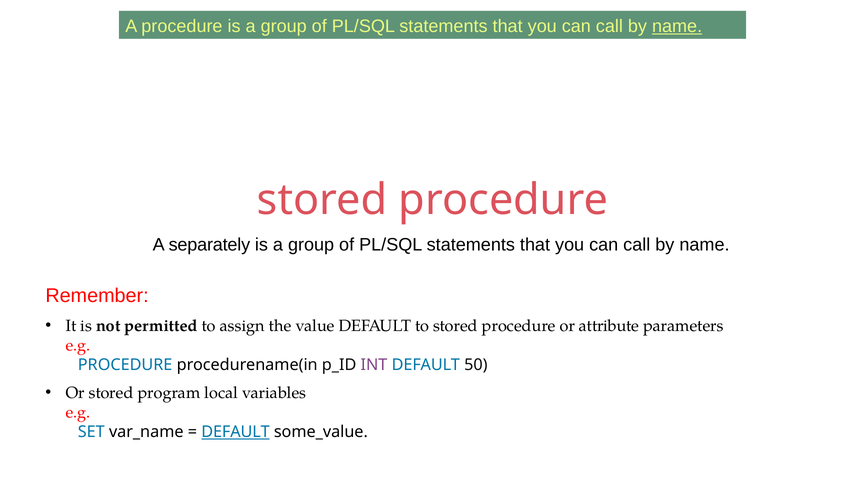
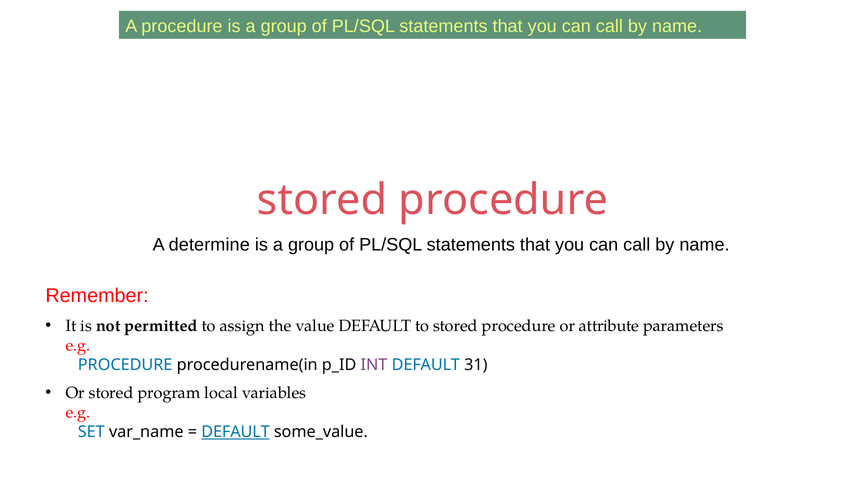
name at (677, 26) underline: present -> none
separately: separately -> determine
50: 50 -> 31
